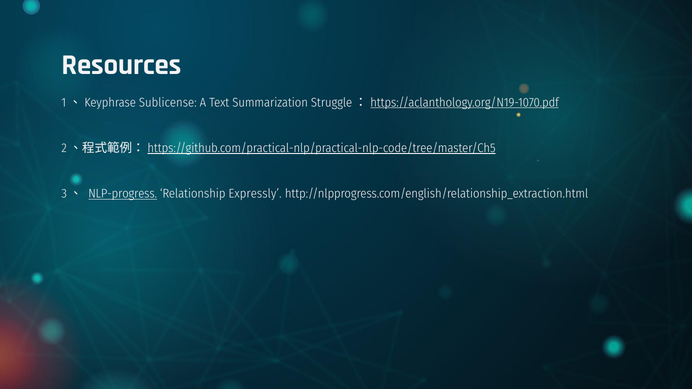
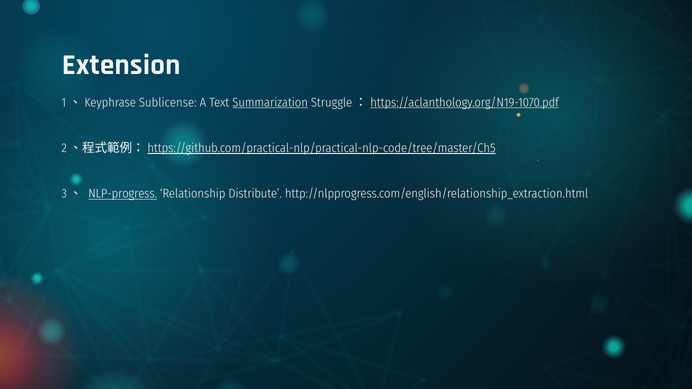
Resources: Resources -> Extension
Summarization underline: none -> present
Expressly: Expressly -> Distribute
